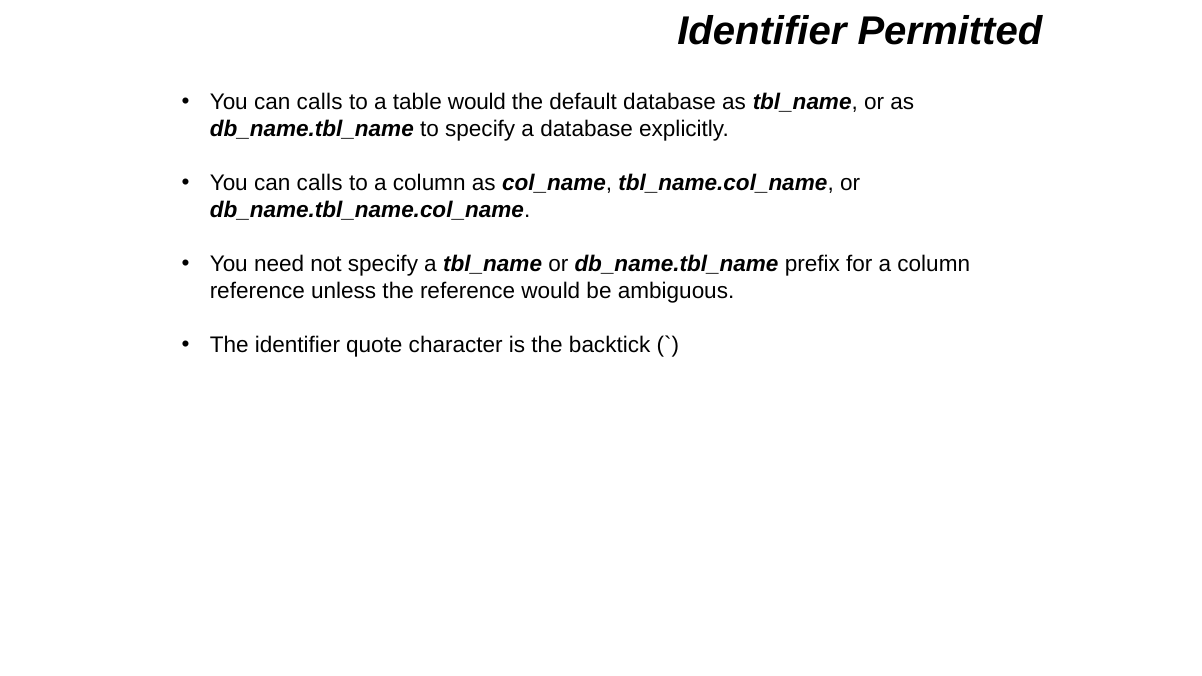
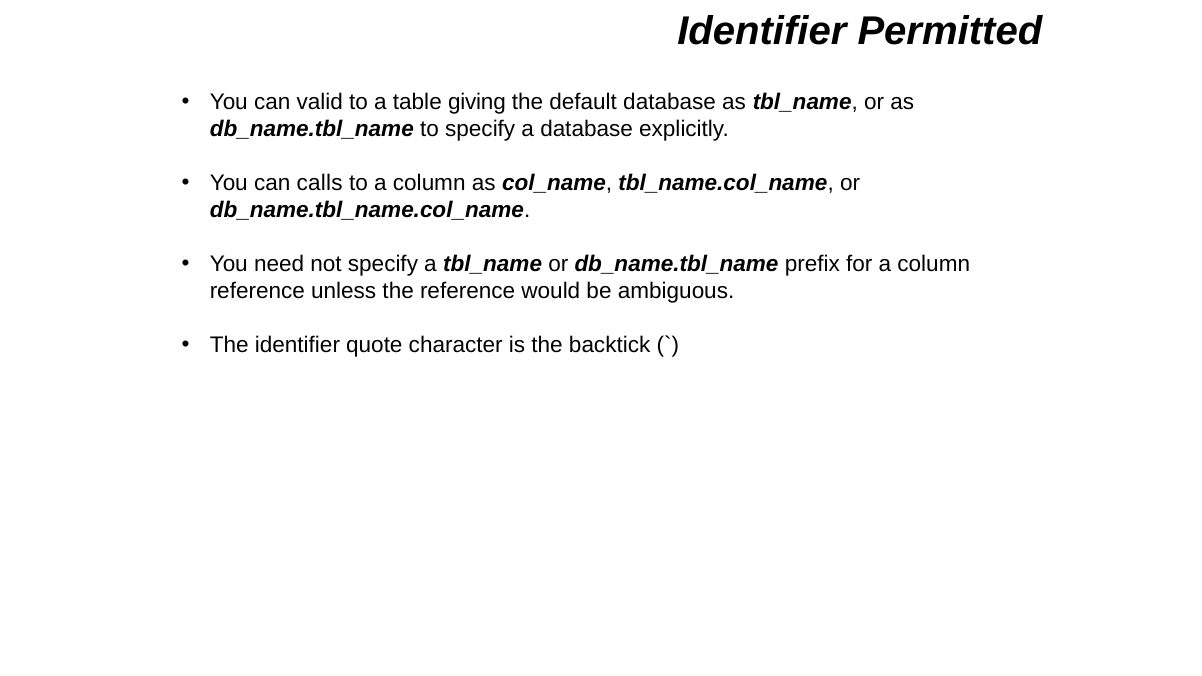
calls at (320, 102): calls -> valid
table would: would -> giving
